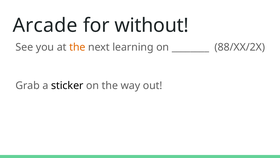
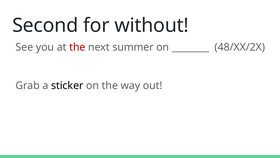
Arcade: Arcade -> Second
the at (77, 47) colour: orange -> red
learning: learning -> summer
88/XX/2X: 88/XX/2X -> 48/XX/2X
